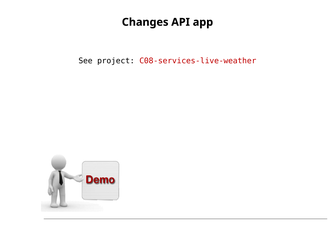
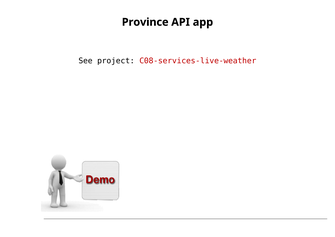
Changes: Changes -> Province
